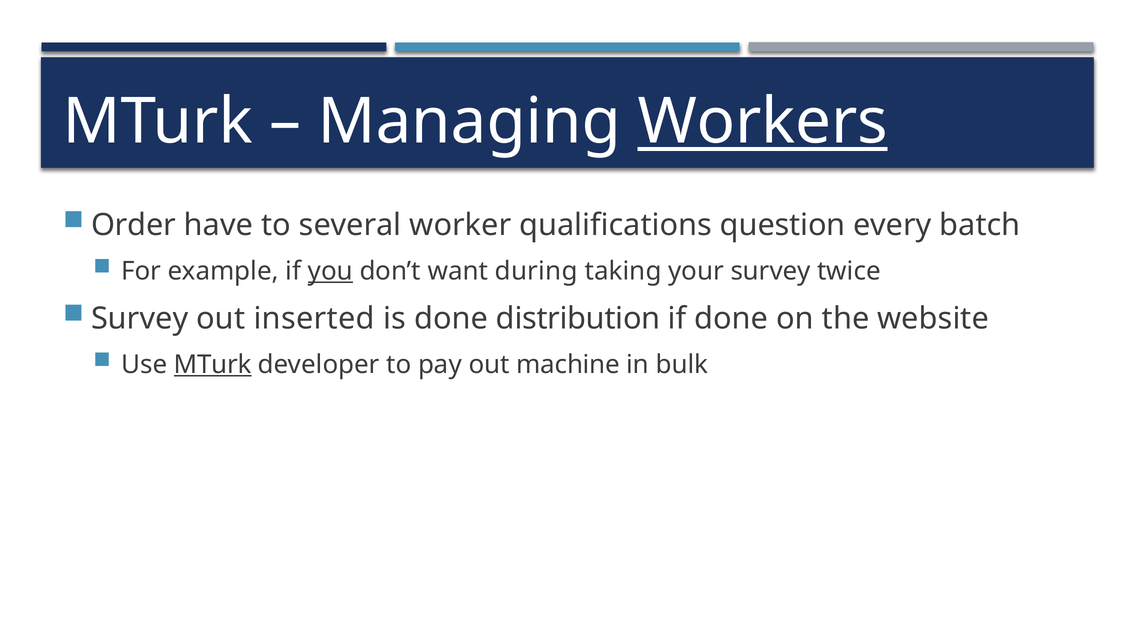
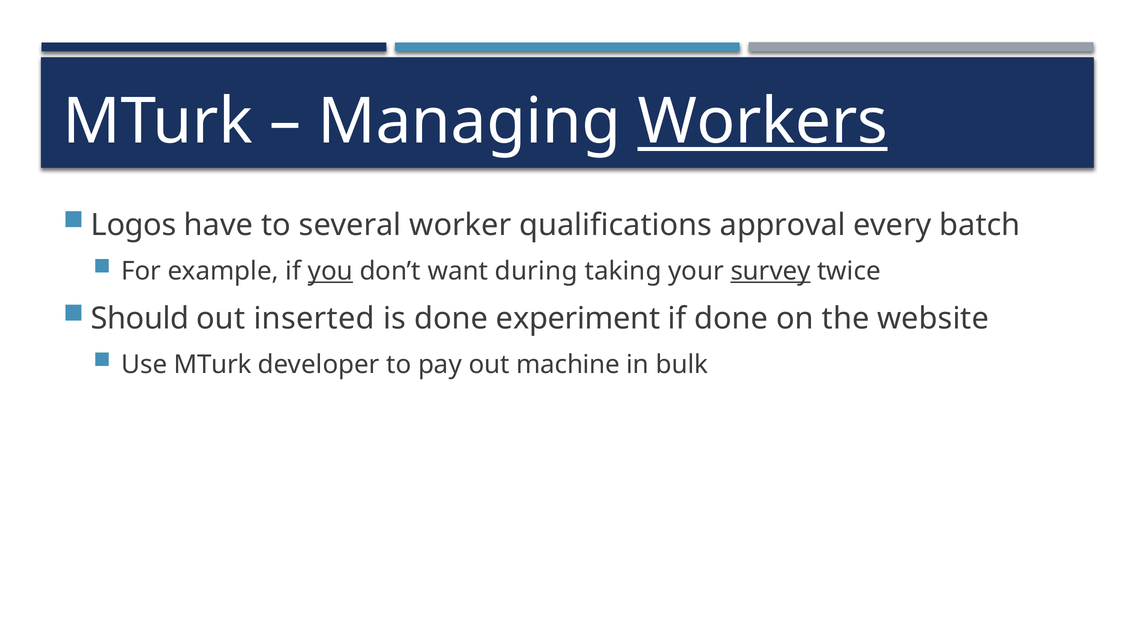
Order: Order -> Logos
question: question -> approval
survey at (771, 271) underline: none -> present
Survey at (140, 319): Survey -> Should
distribution: distribution -> experiment
MTurk at (213, 365) underline: present -> none
